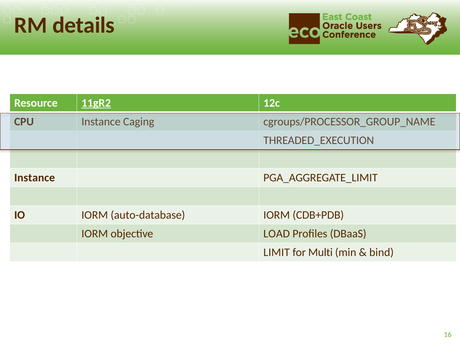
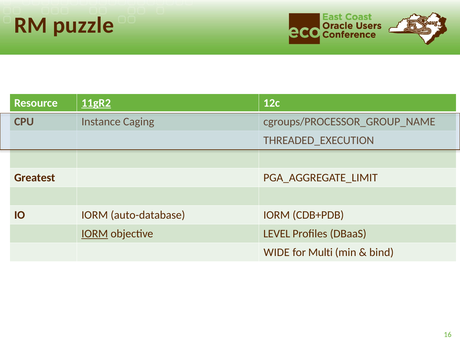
details: details -> puzzle
Instance at (35, 178): Instance -> Greatest
IORM at (95, 234) underline: none -> present
LOAD: LOAD -> LEVEL
LIMIT: LIMIT -> WIDE
